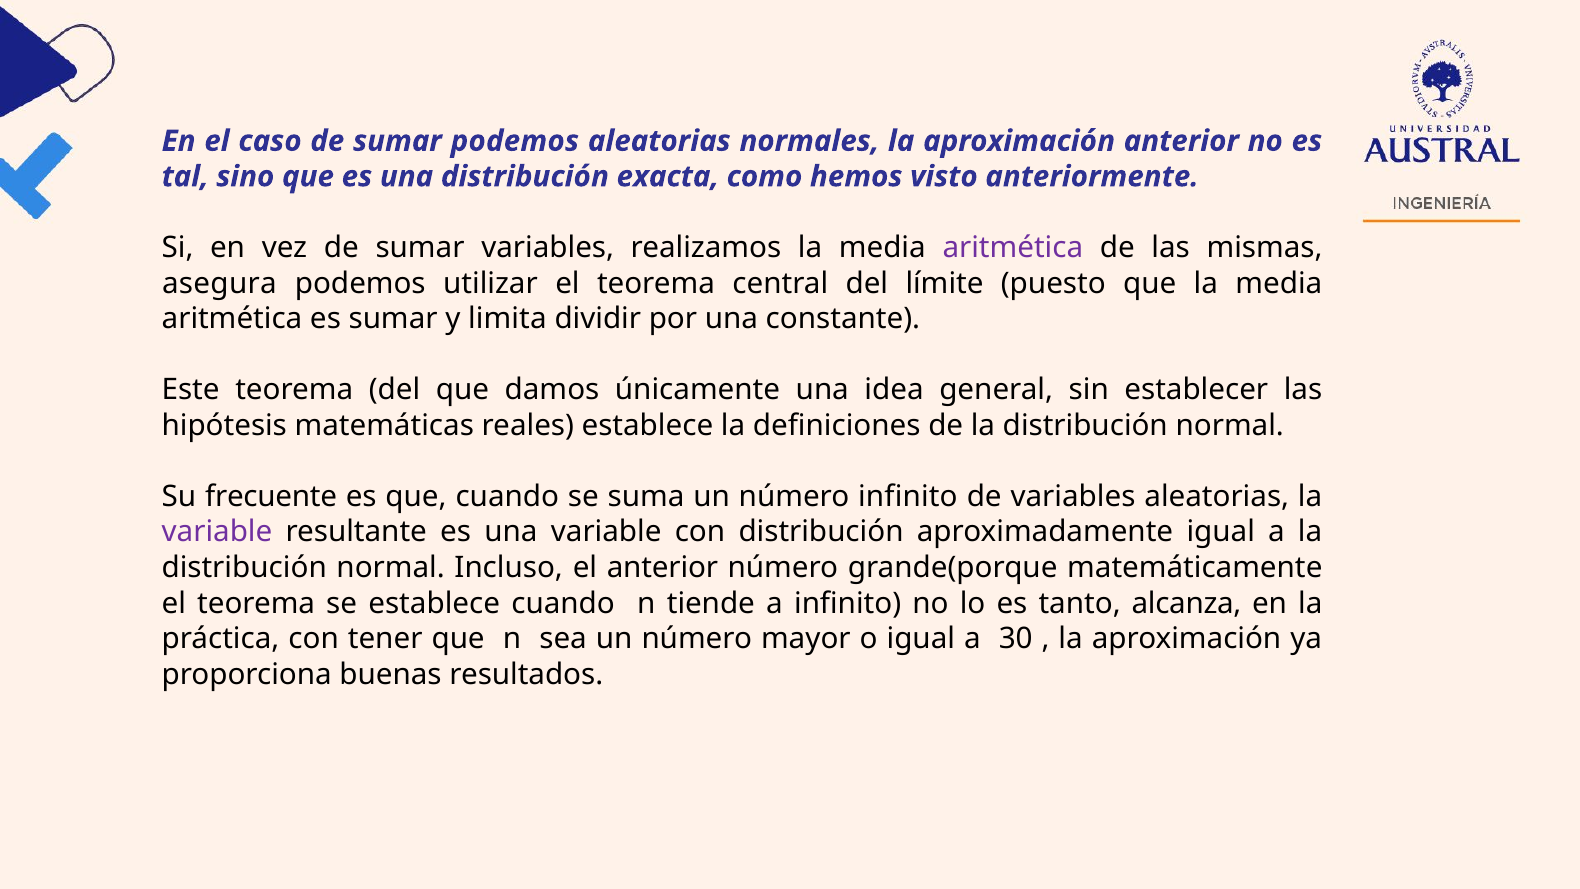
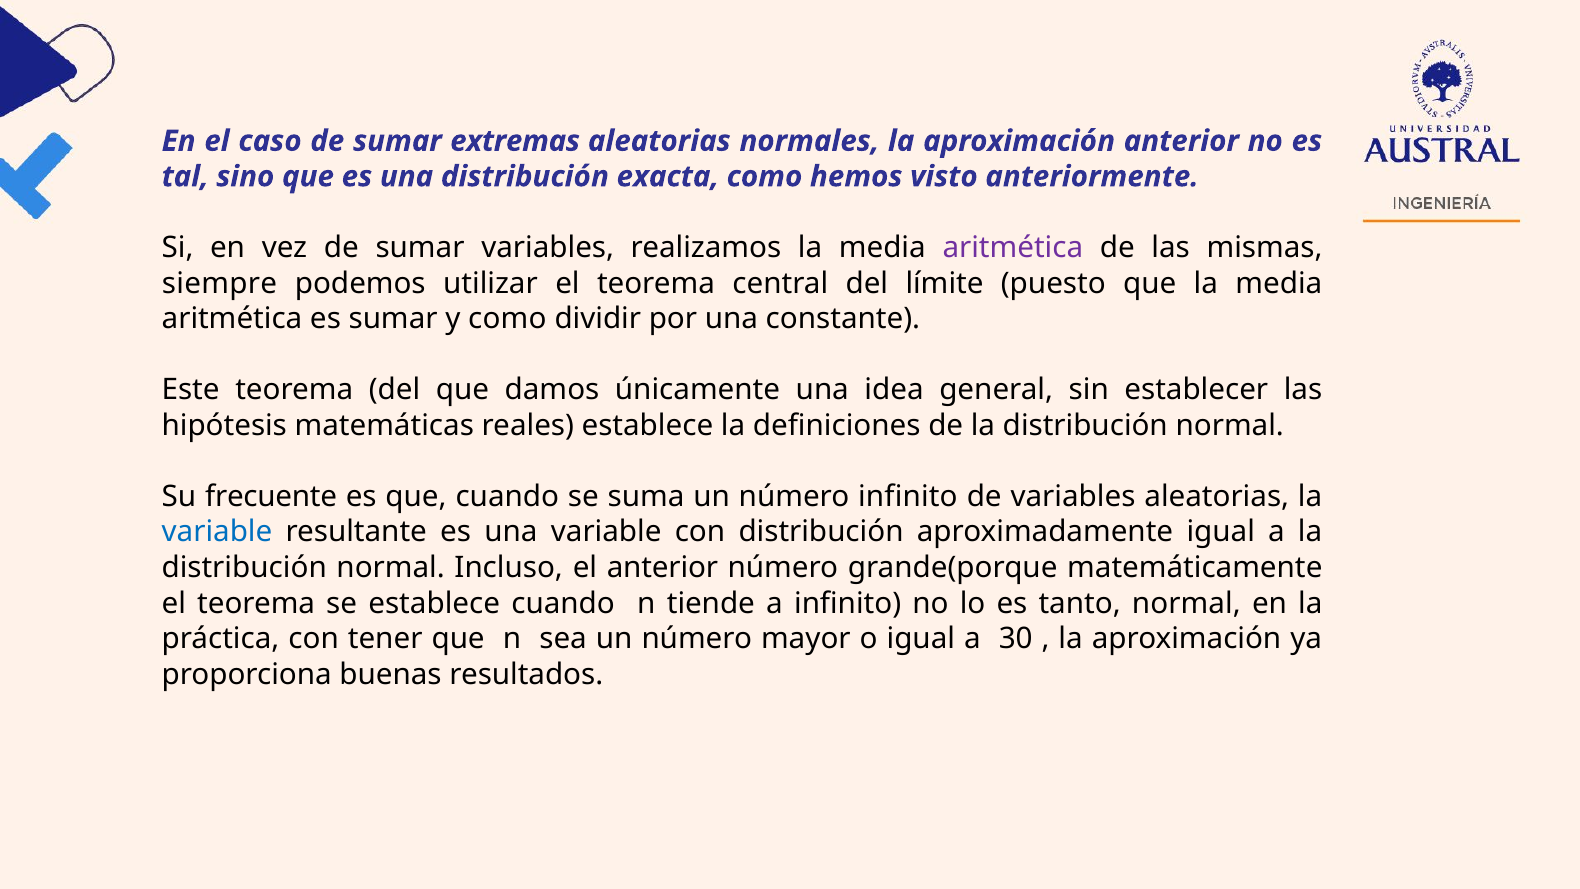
sumar podemos: podemos -> extremas
asegura: asegura -> siempre
y limita: limita -> como
variable at (217, 532) colour: purple -> blue
tanto alcanza: alcanza -> normal
